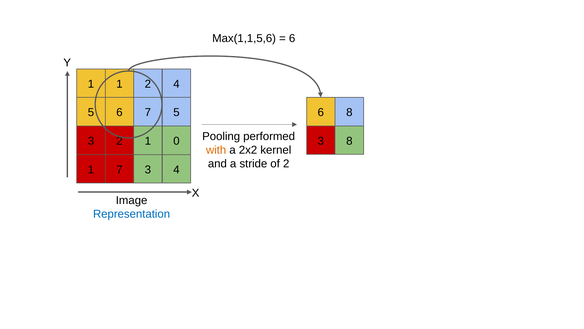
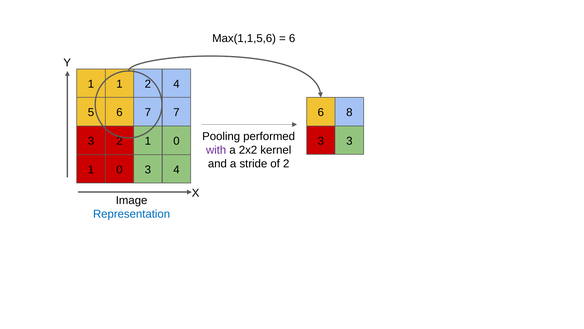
7 5: 5 -> 7
3 8: 8 -> 3
with colour: orange -> purple
7 at (119, 169): 7 -> 0
